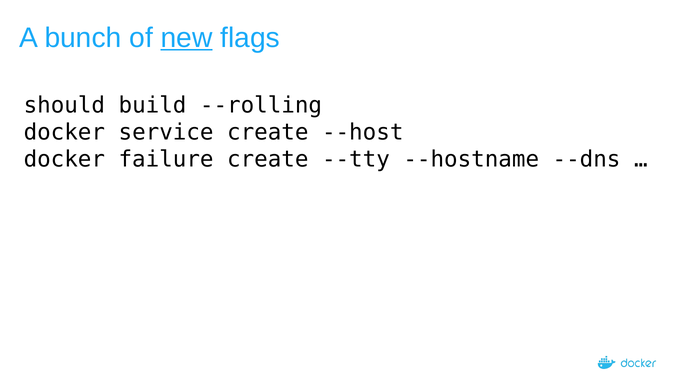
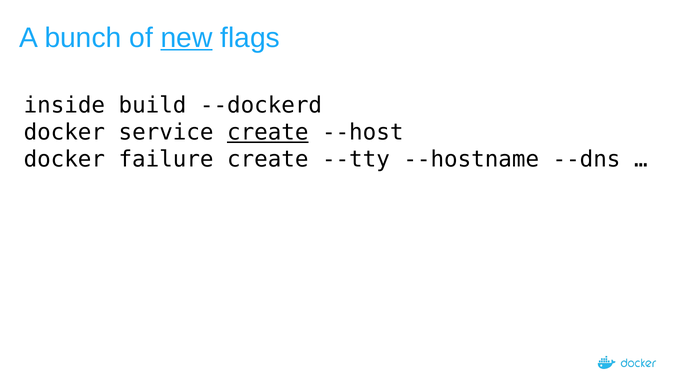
should: should -> inside
--rolling: --rolling -> --dockerd
create at (268, 133) underline: none -> present
